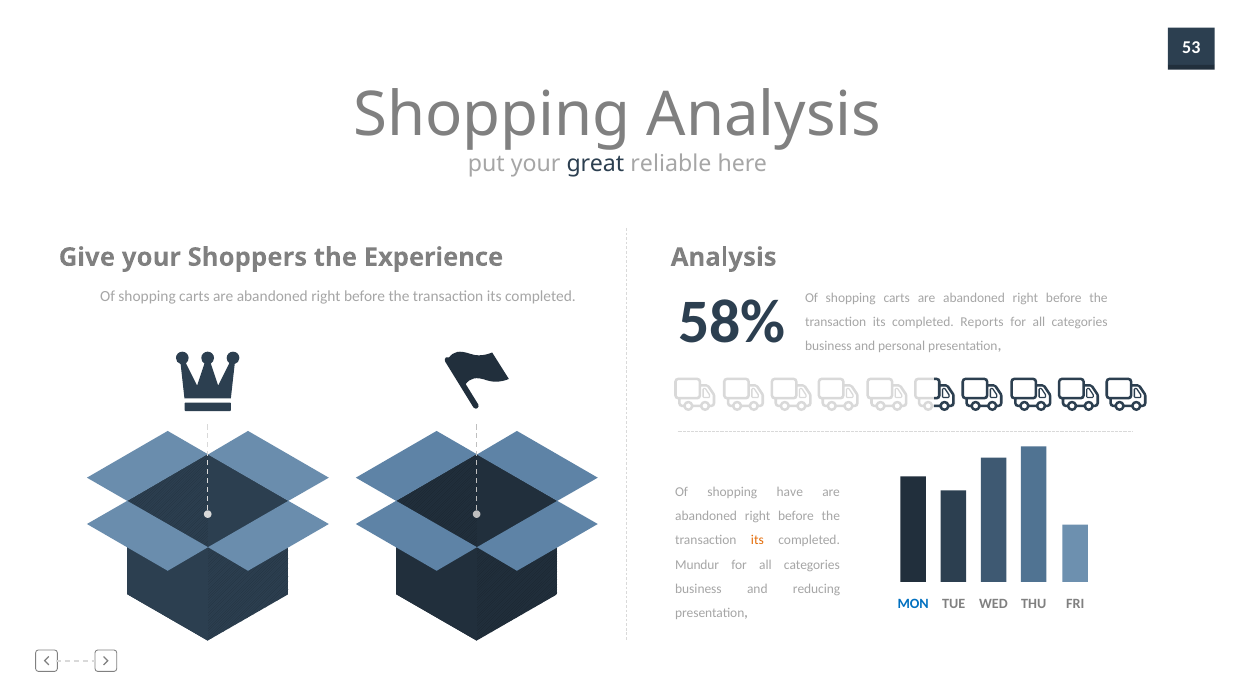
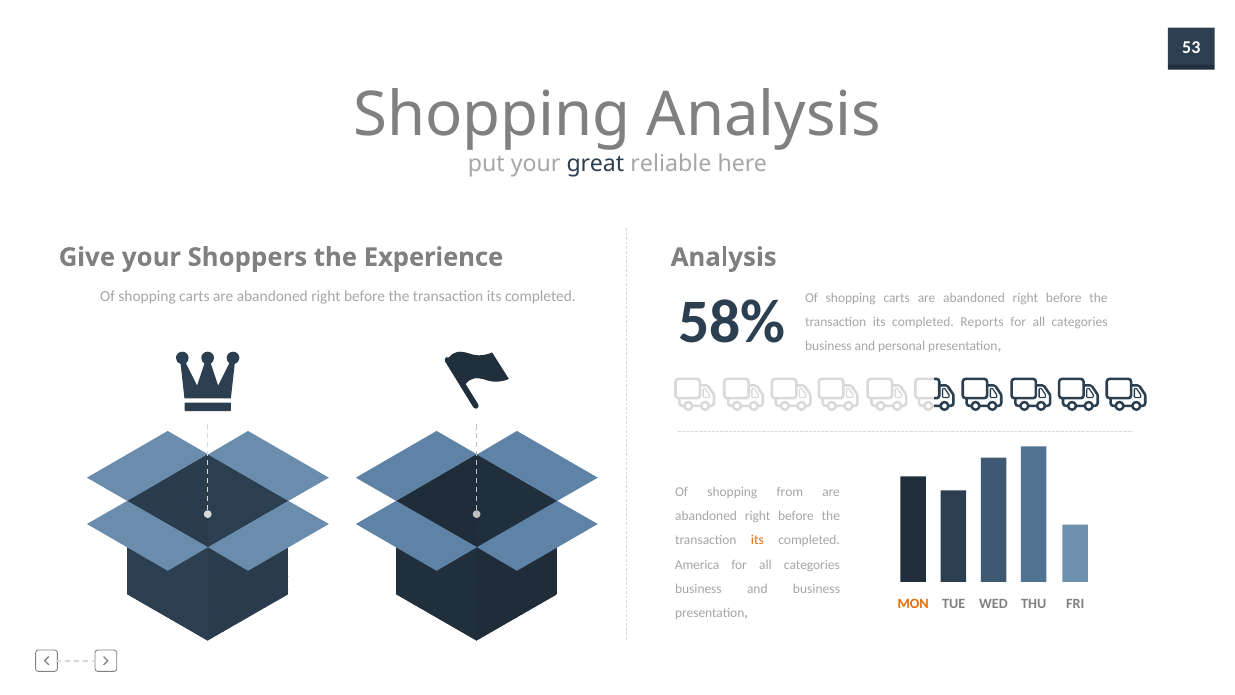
have: have -> from
Mundur: Mundur -> America
and reducing: reducing -> business
MON colour: blue -> orange
